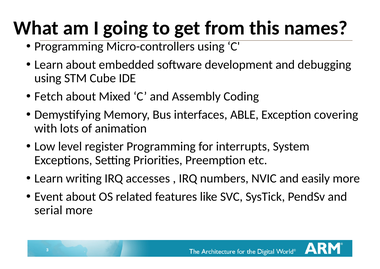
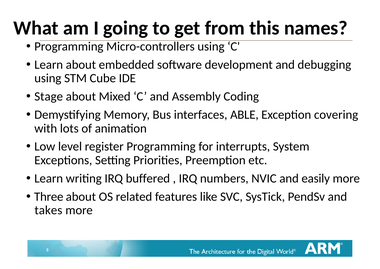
Fetch: Fetch -> Stage
accesses: accesses -> buffered
Event: Event -> Three
serial: serial -> takes
